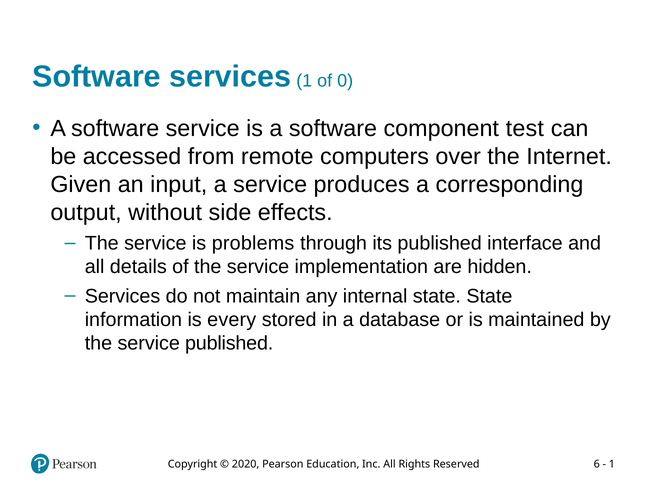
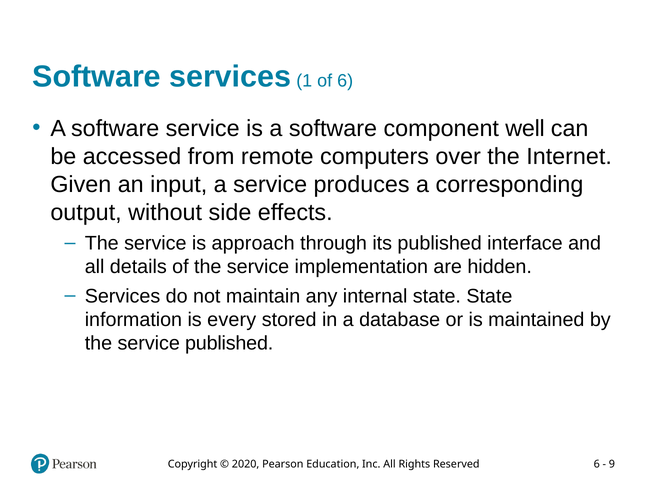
of 0: 0 -> 6
test: test -> well
problems: problems -> approach
1 at (612, 465): 1 -> 9
